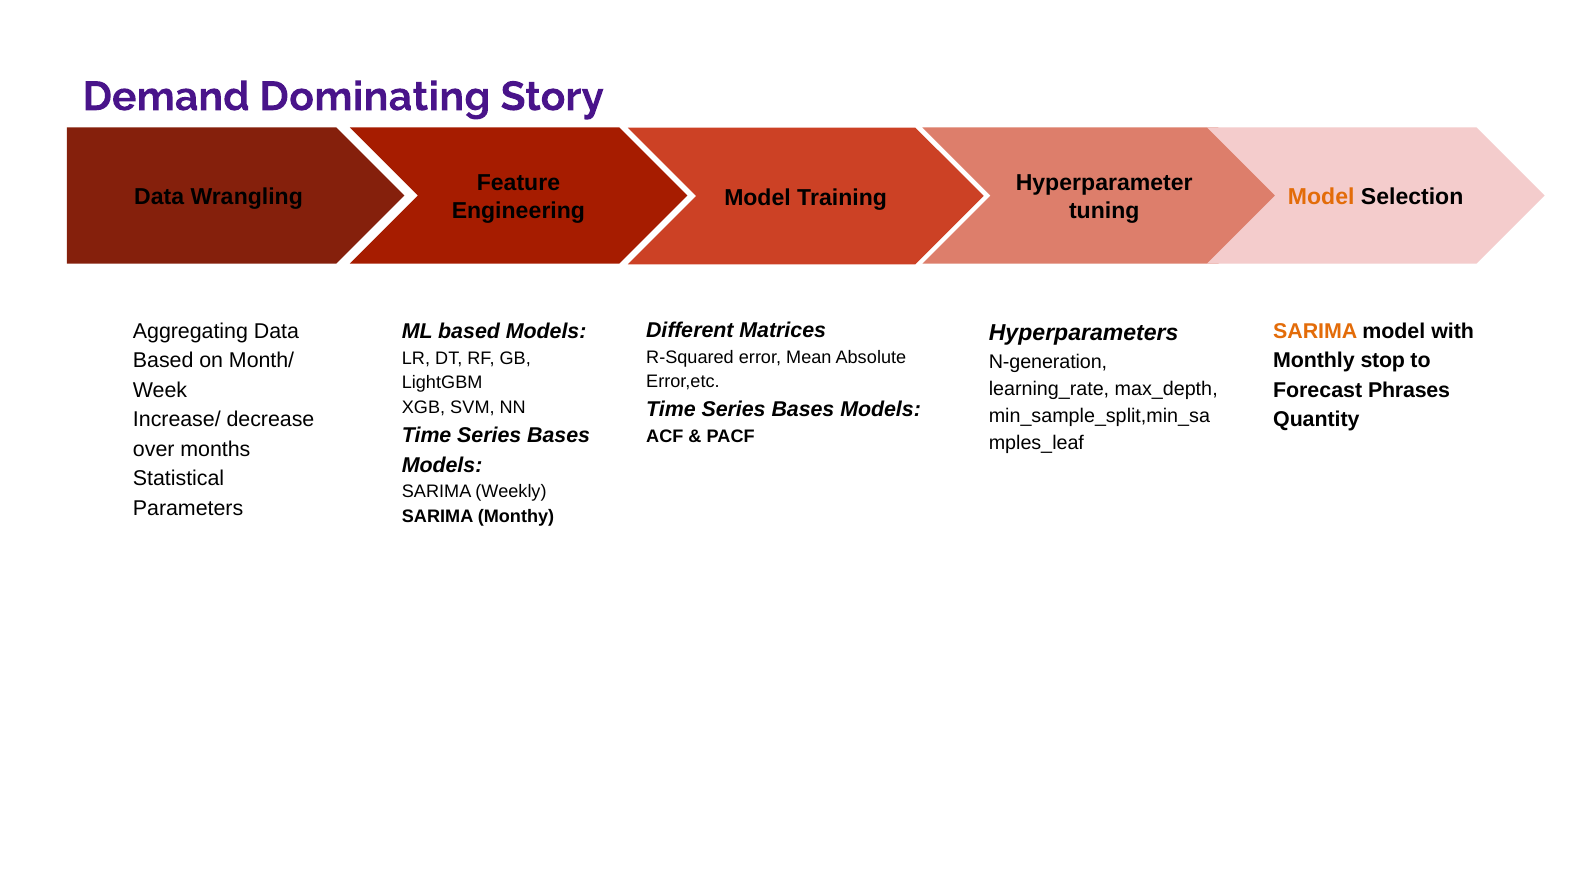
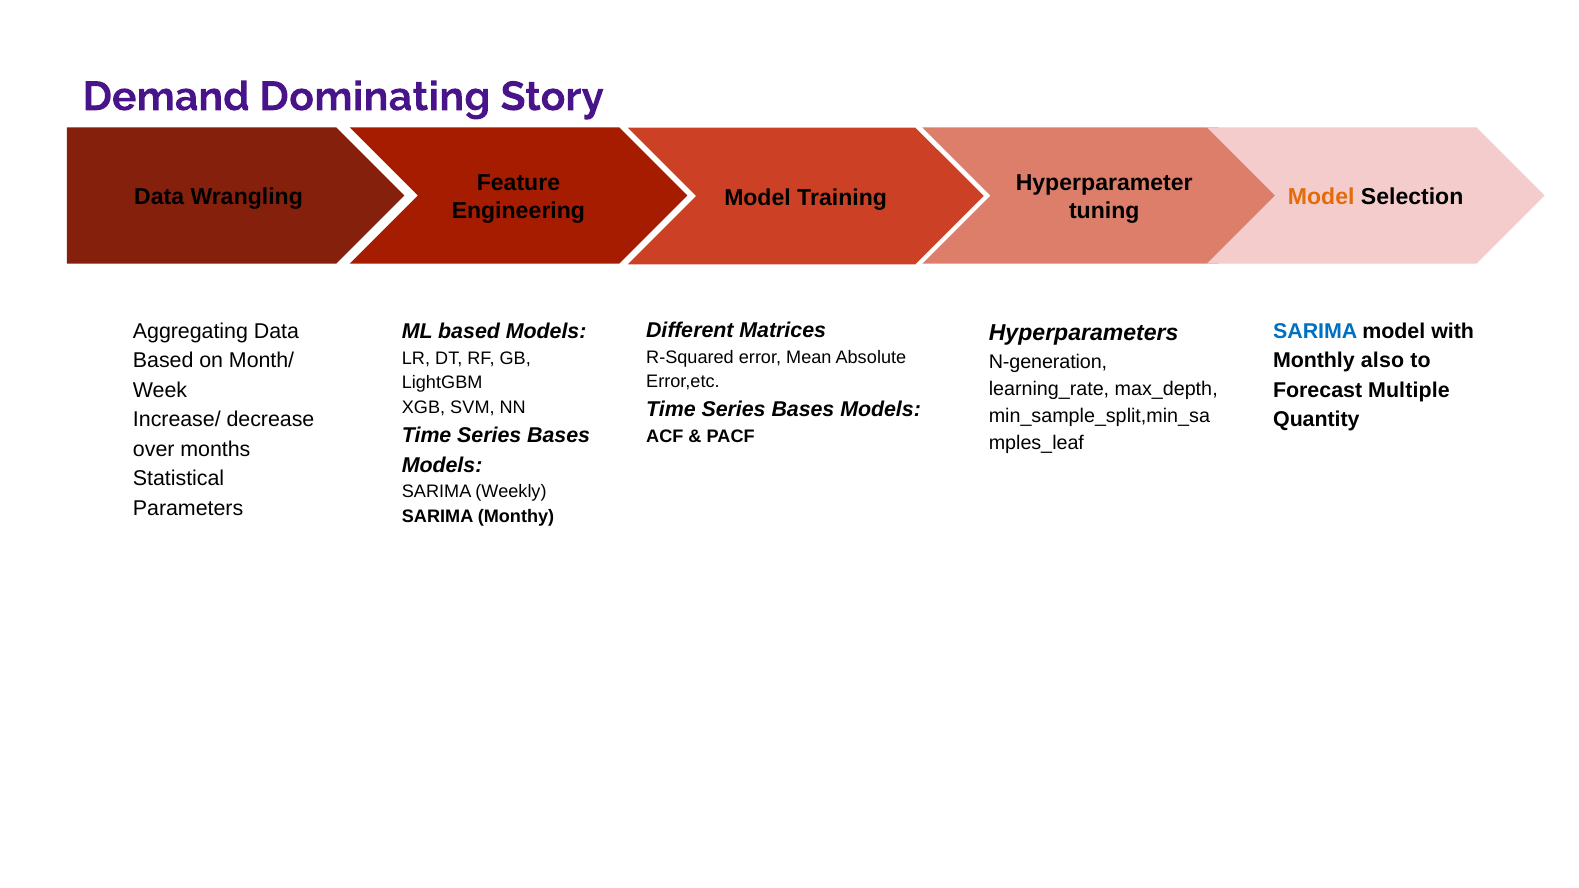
SARIMA at (1315, 331) colour: orange -> blue
stop: stop -> also
Phrases: Phrases -> Multiple
